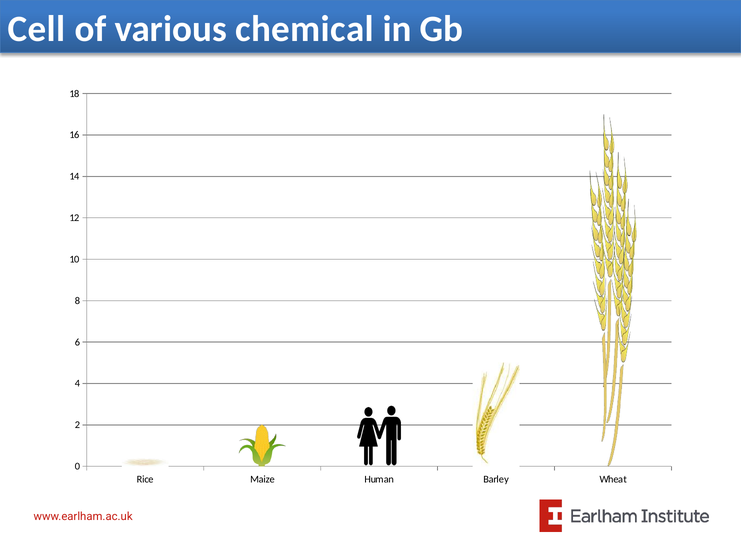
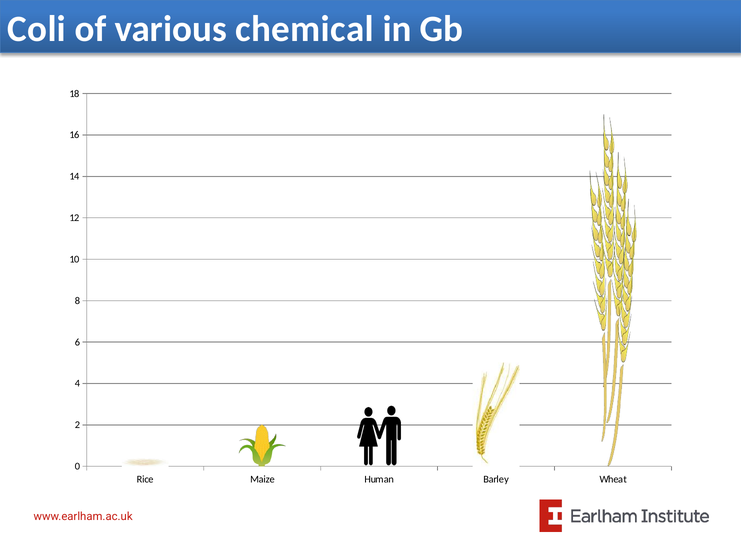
Cell: Cell -> Coli
